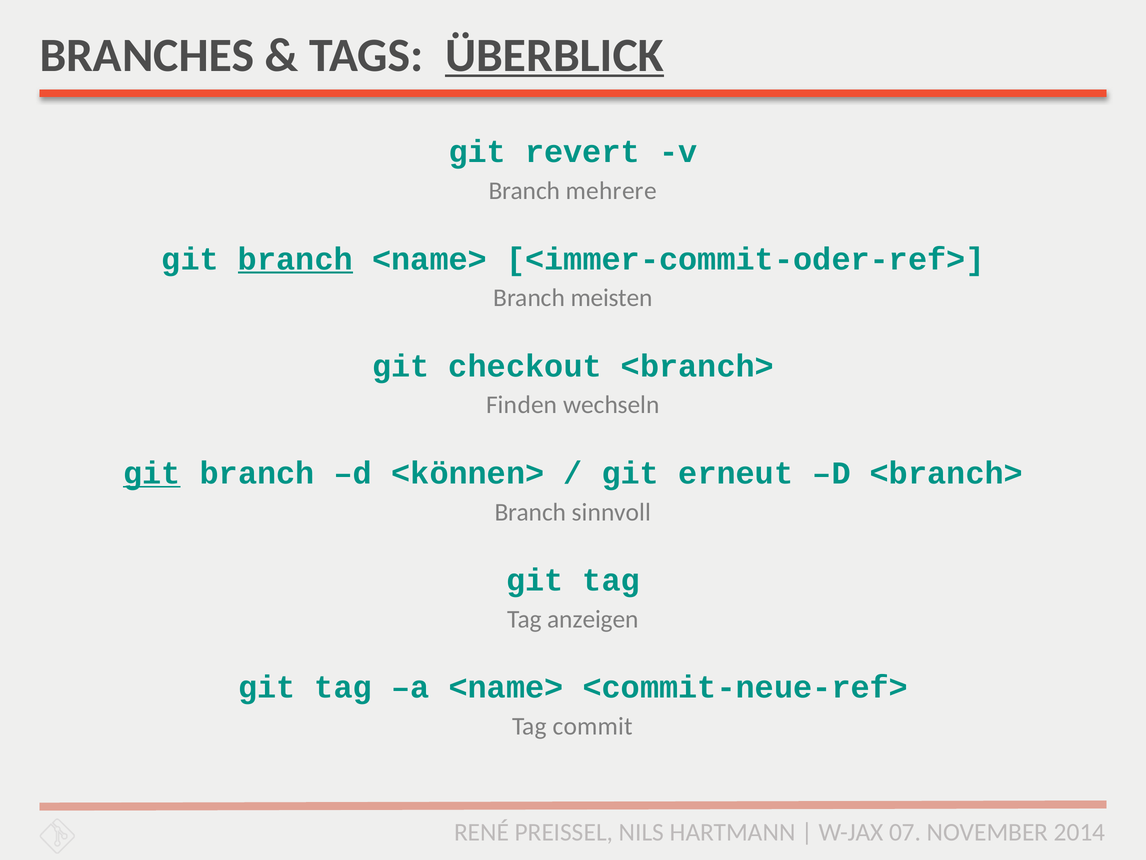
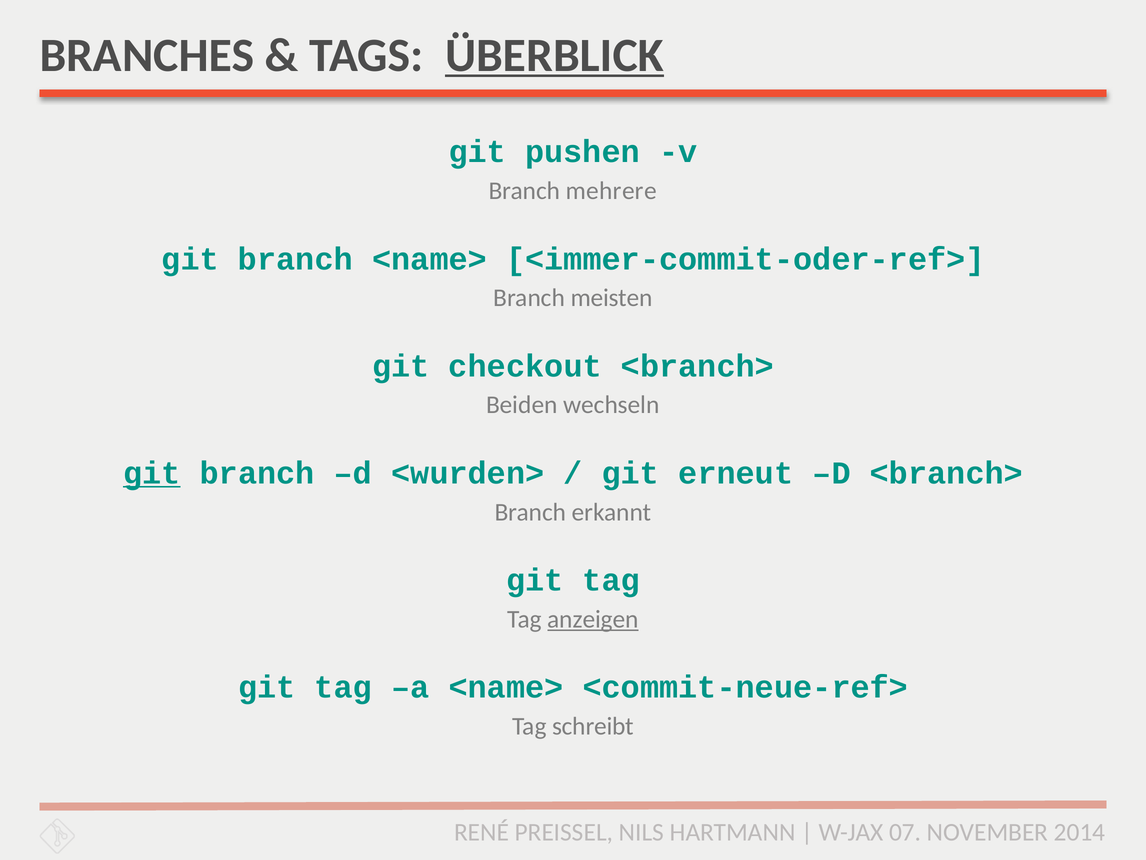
revert: revert -> pushen
branch at (295, 259) underline: present -> none
Finden: Finden -> Beiden
<können>: <können> -> <wurden>
sinnvoll: sinnvoll -> erkannt
anzeigen underline: none -> present
commit: commit -> schreibt
